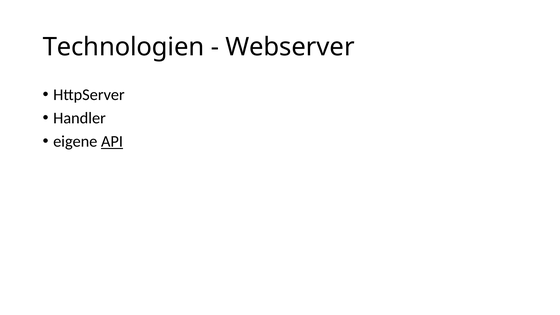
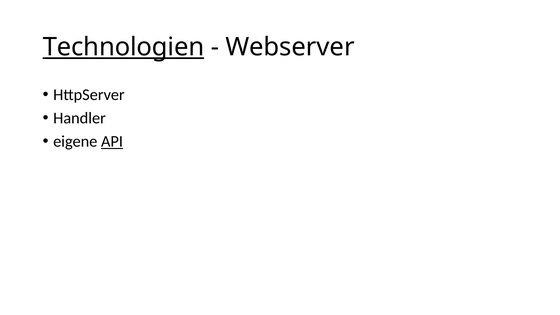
Technologien underline: none -> present
